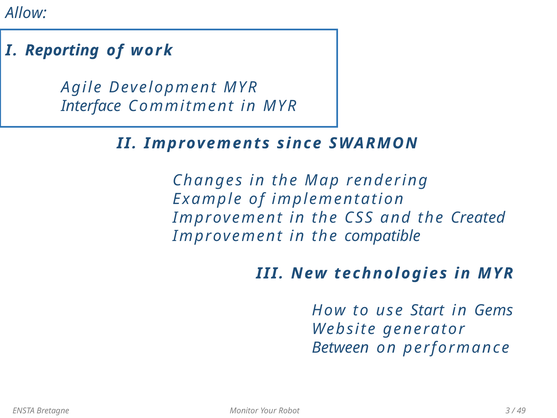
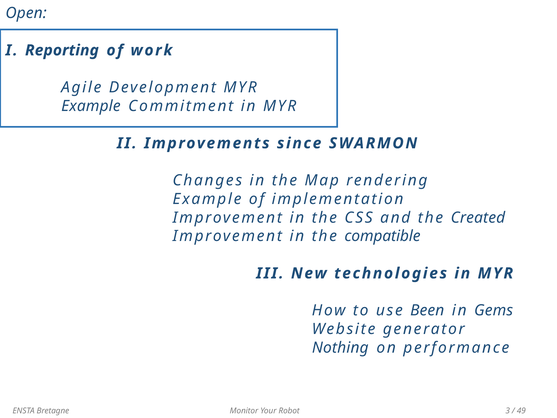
Allow: Allow -> Open
Interface at (91, 106): Interface -> Example
Start: Start -> Been
Between: Between -> Nothing
